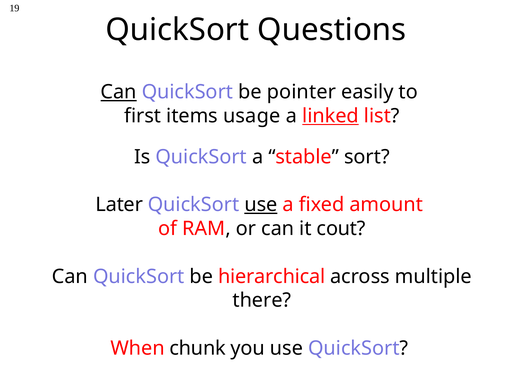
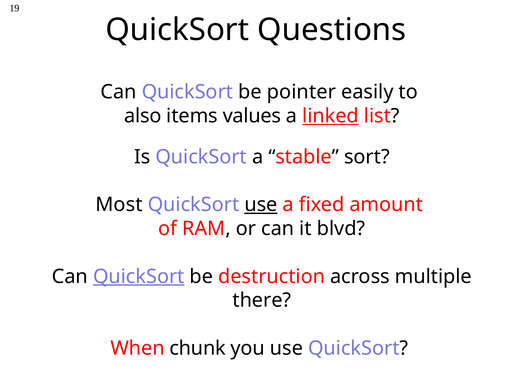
Can at (119, 92) underline: present -> none
first: first -> also
usage: usage -> values
Later: Later -> Most
cout: cout -> blvd
QuickSort at (139, 276) underline: none -> present
hierarchical: hierarchical -> destruction
